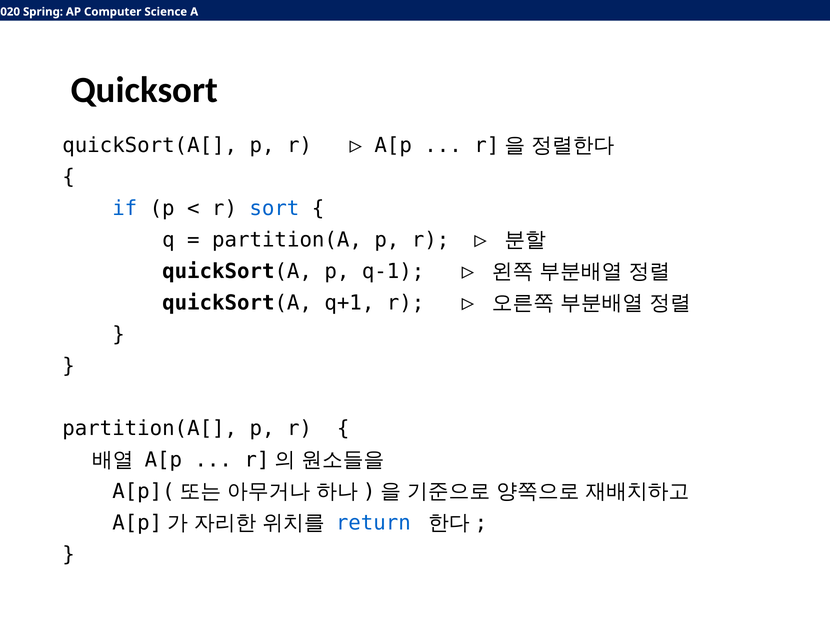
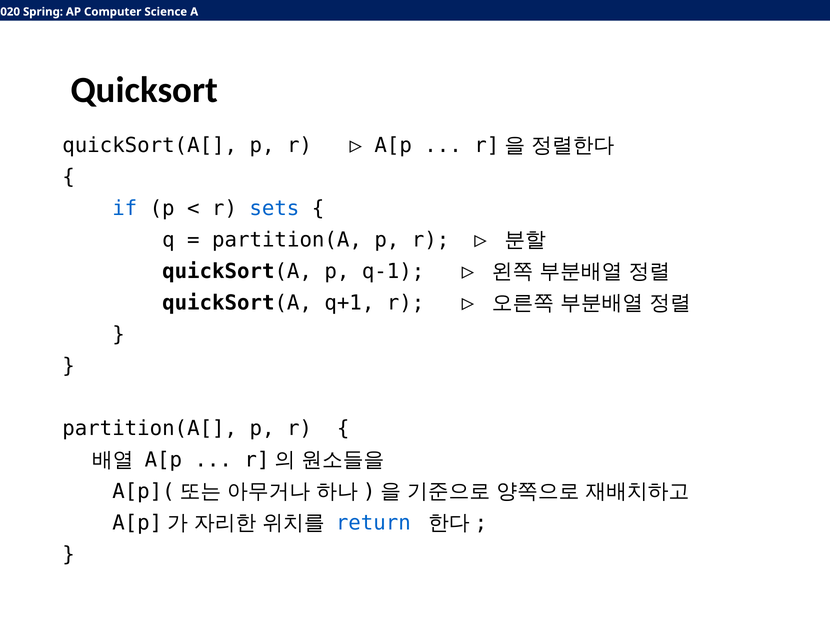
sort: sort -> sets
